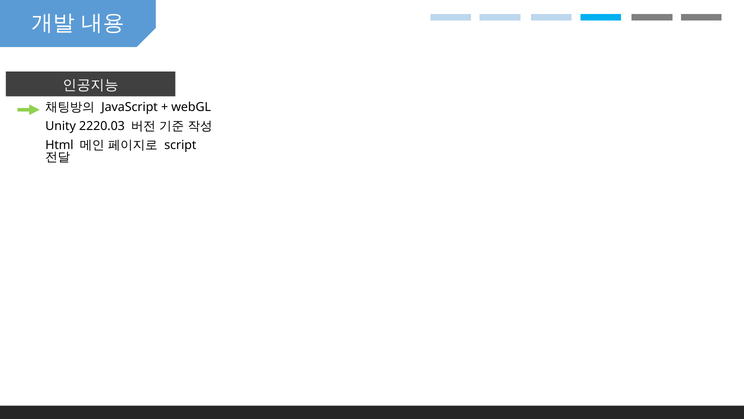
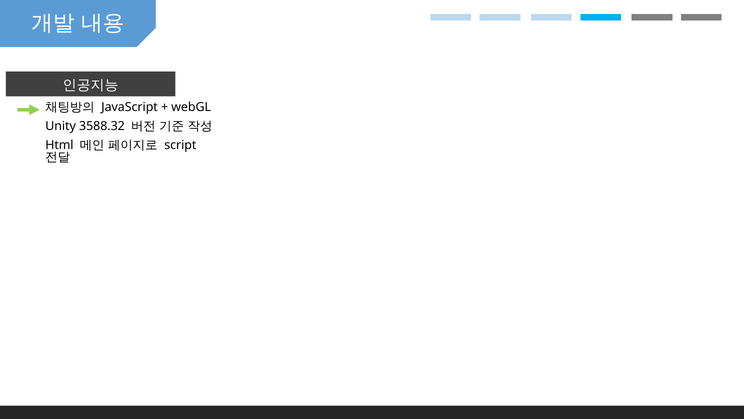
2220.03: 2220.03 -> 3588.32
